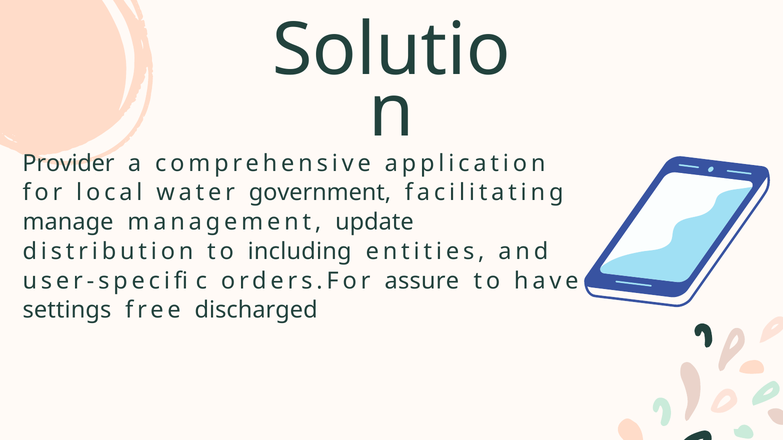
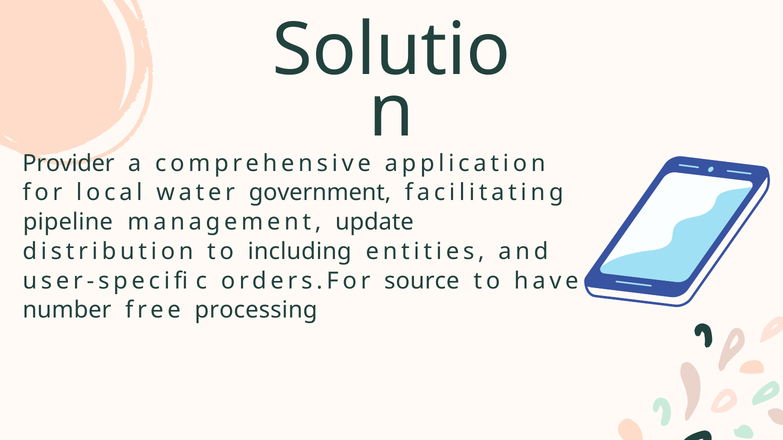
manage: manage -> pipeline
assure: assure -> source
settings: settings -> number
discharged: discharged -> processing
